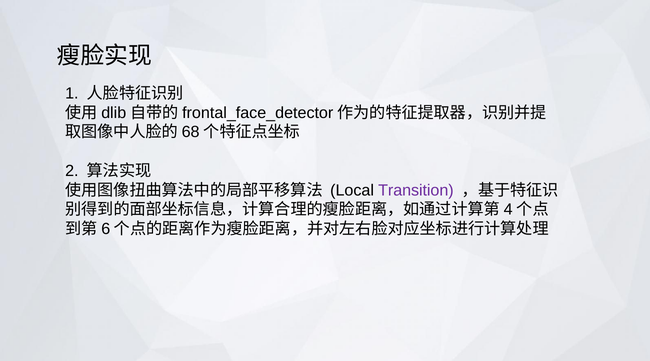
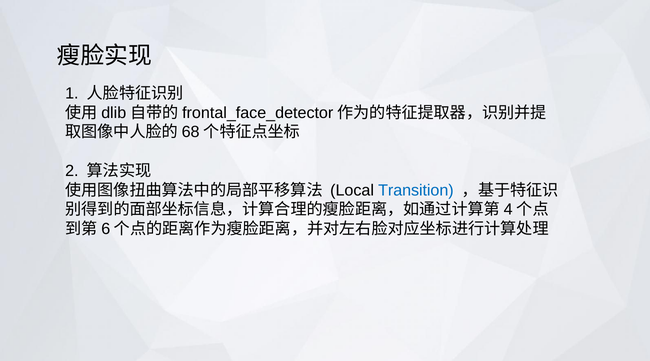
Transition colour: purple -> blue
